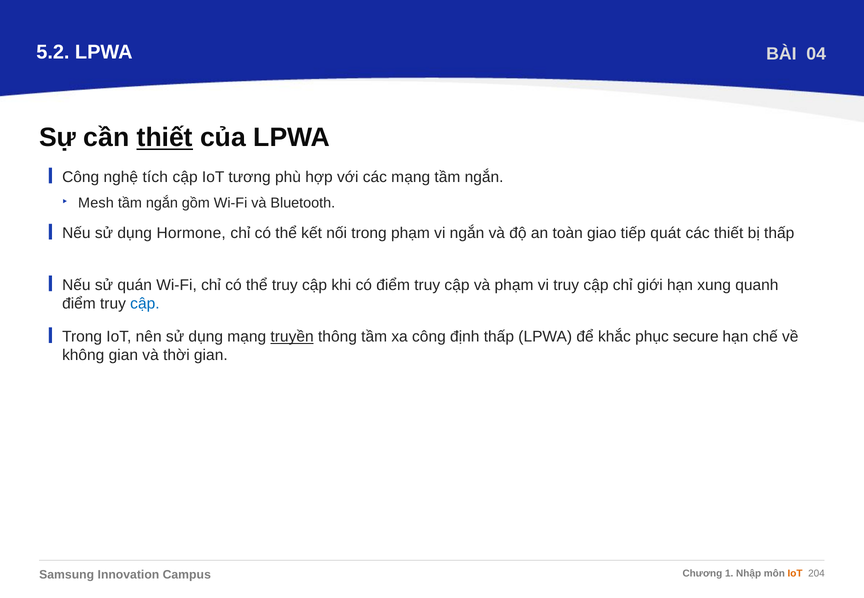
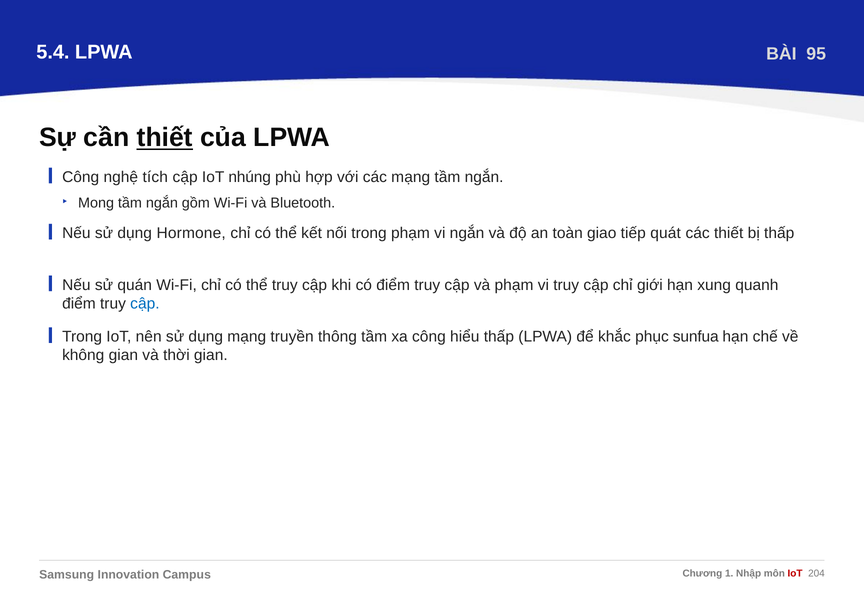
5.2: 5.2 -> 5.4
04: 04 -> 95
tương: tương -> nhúng
Mesh: Mesh -> Mong
truyền underline: present -> none
định: định -> hiểu
secure: secure -> sunfua
IoT at (795, 574) colour: orange -> red
